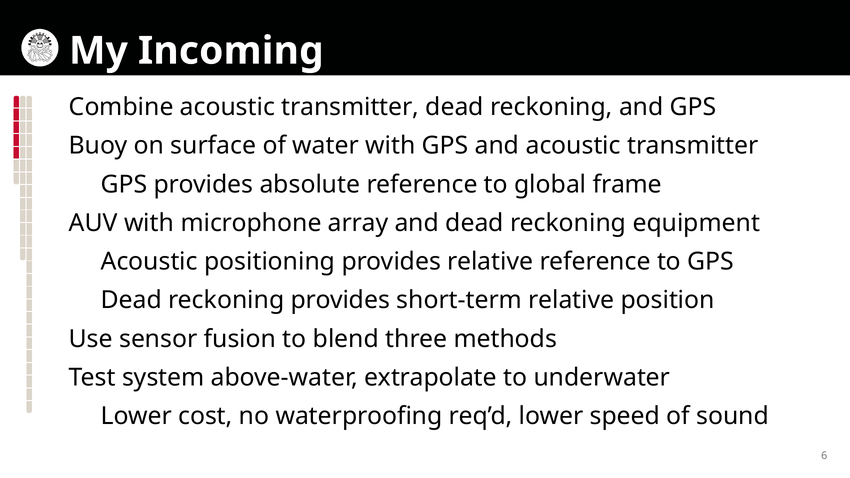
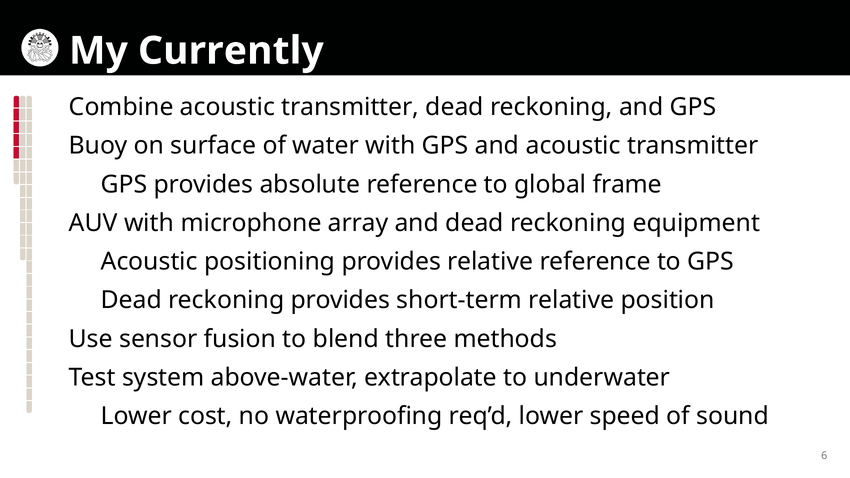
Incoming: Incoming -> Currently
